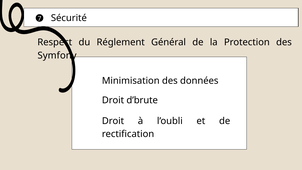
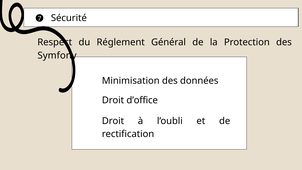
d’brute: d’brute -> d’office
